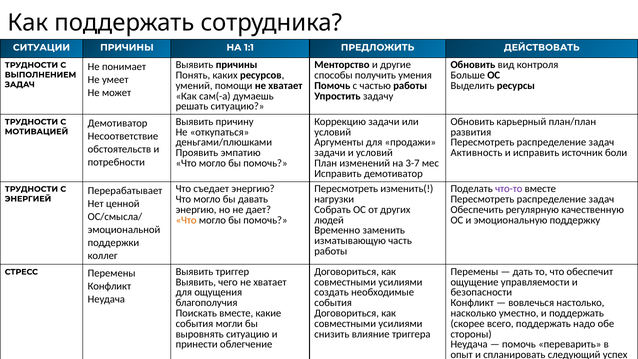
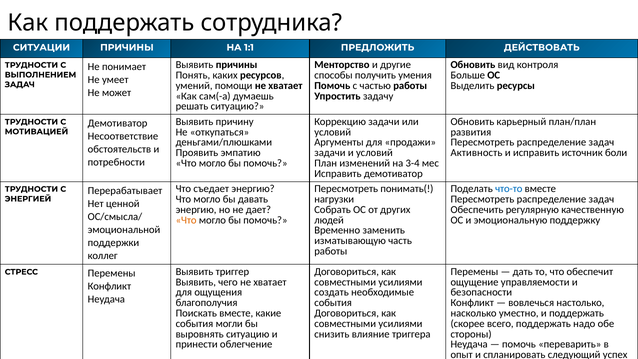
3-7: 3-7 -> 3-4
изменить(: изменить( -> понимать(
что-то colour: purple -> blue
